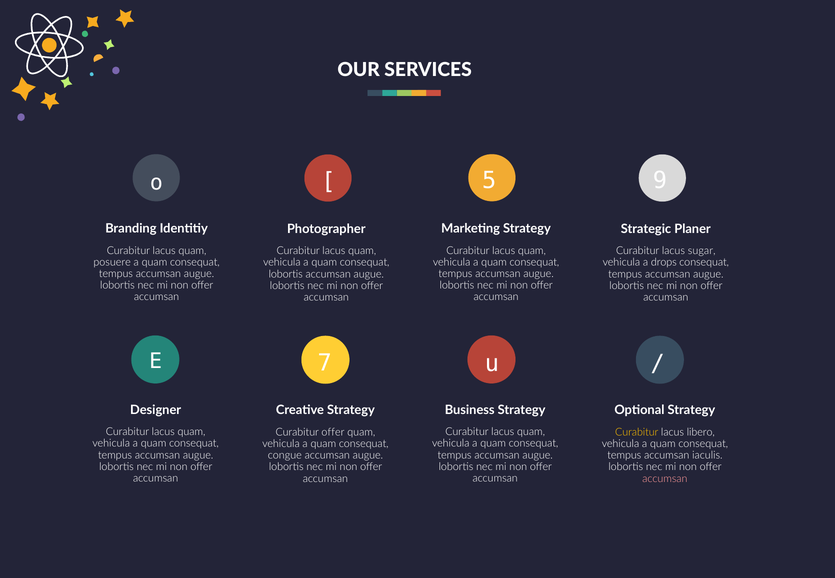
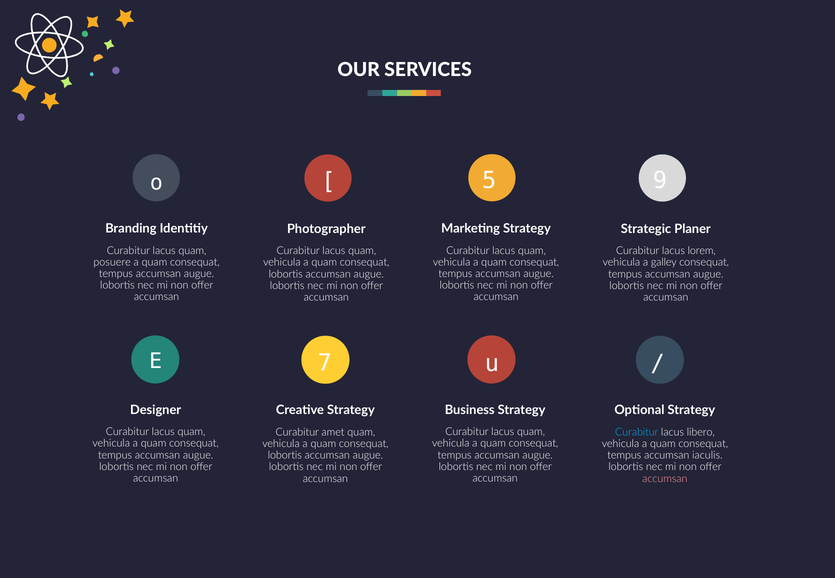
sugar: sugar -> lorem
drops: drops -> galley
Curabitur offer: offer -> amet
Curabitur at (637, 432) colour: yellow -> light blue
congue at (285, 455): congue -> lobortis
